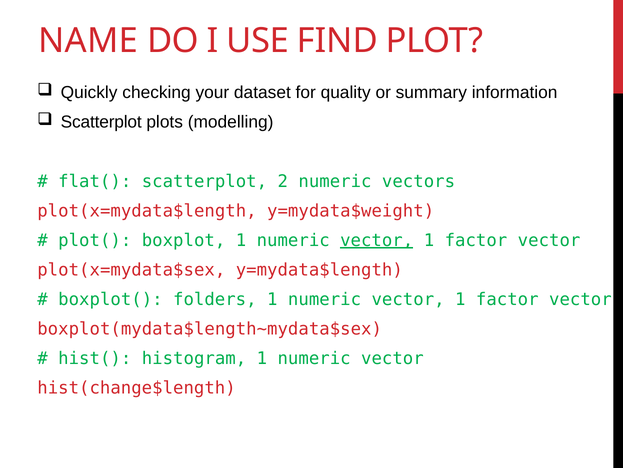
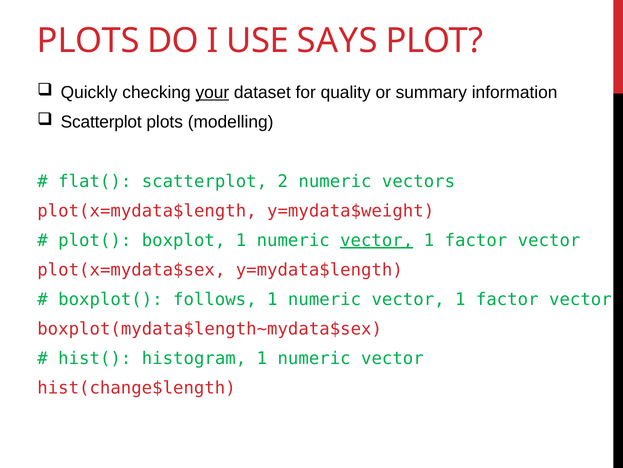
NAME at (88, 41): NAME -> PLOTS
FIND: FIND -> SAYS
your underline: none -> present
folders: folders -> follows
